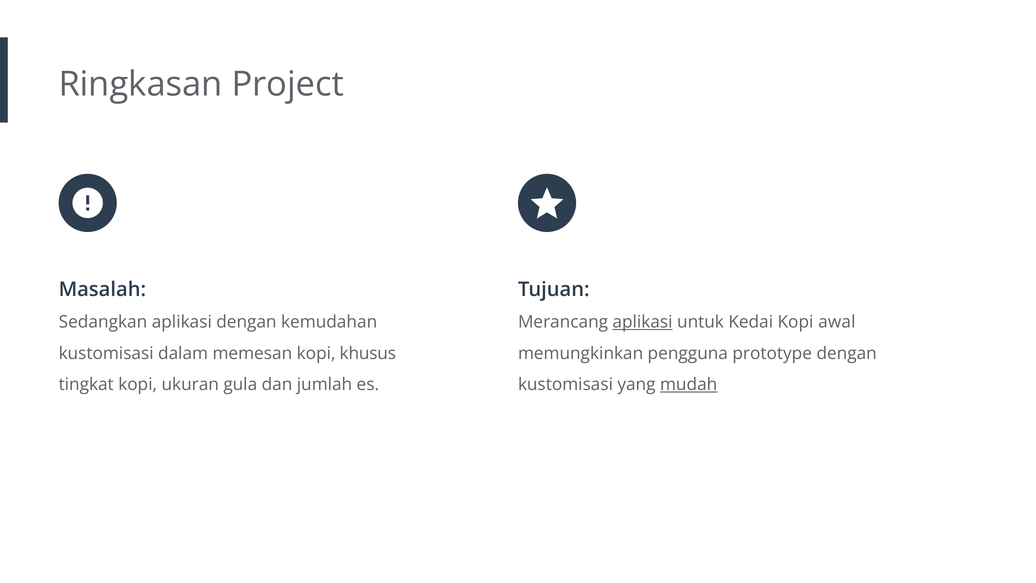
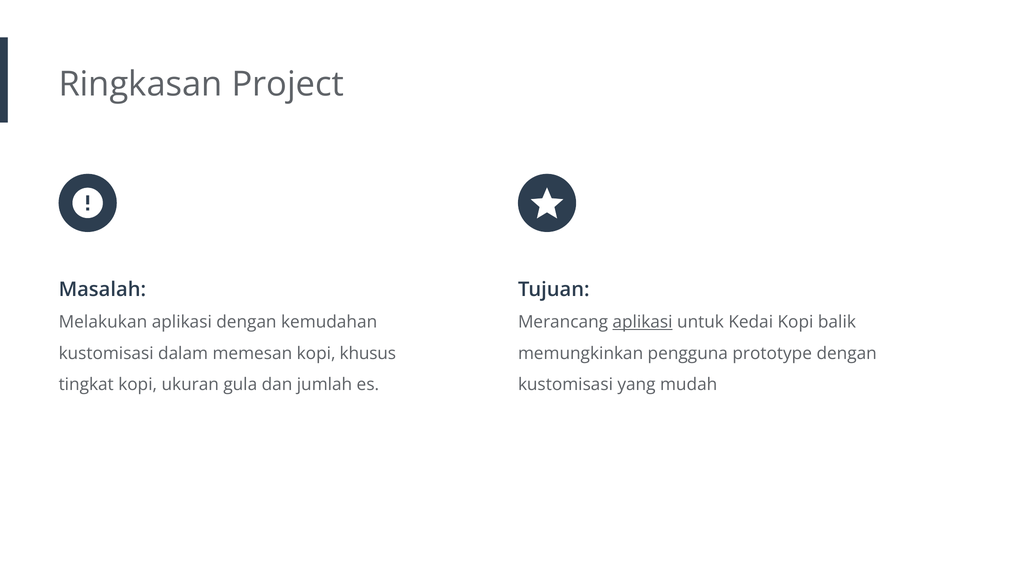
Sedangkan: Sedangkan -> Melakukan
awal: awal -> balik
mudah underline: present -> none
